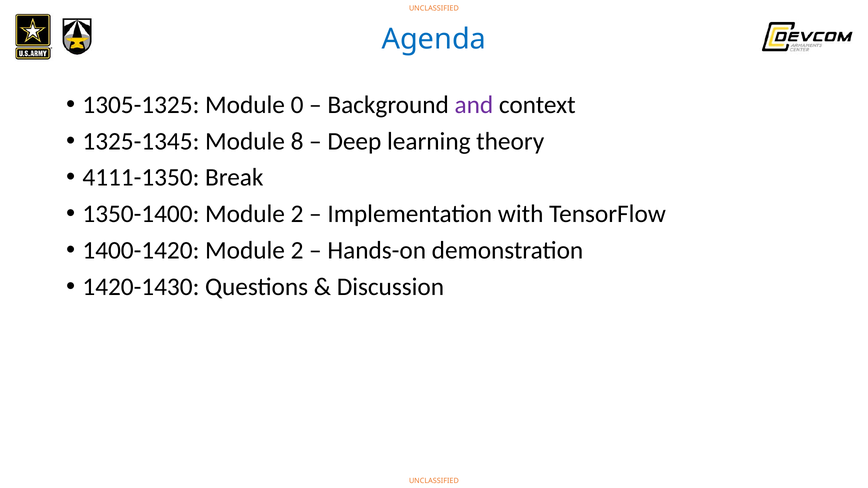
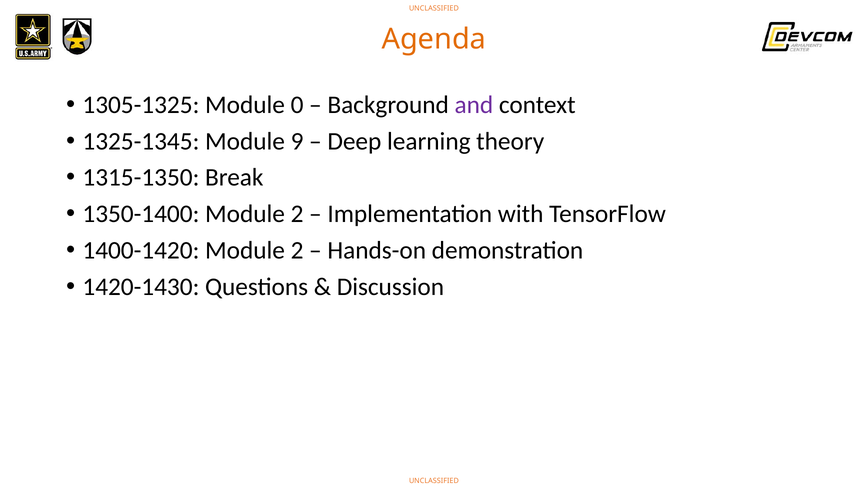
Agenda colour: blue -> orange
8: 8 -> 9
4111-1350: 4111-1350 -> 1315-1350
